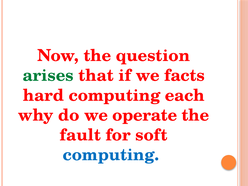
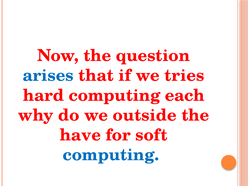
arises colour: green -> blue
facts: facts -> tries
operate: operate -> outside
fault: fault -> have
